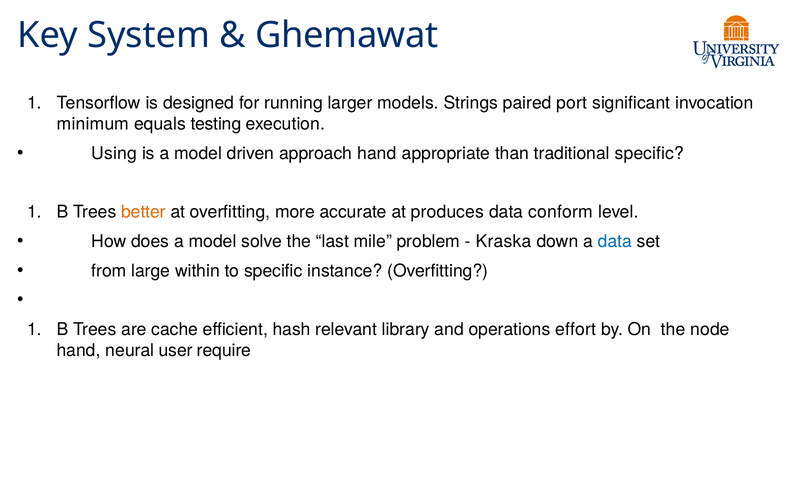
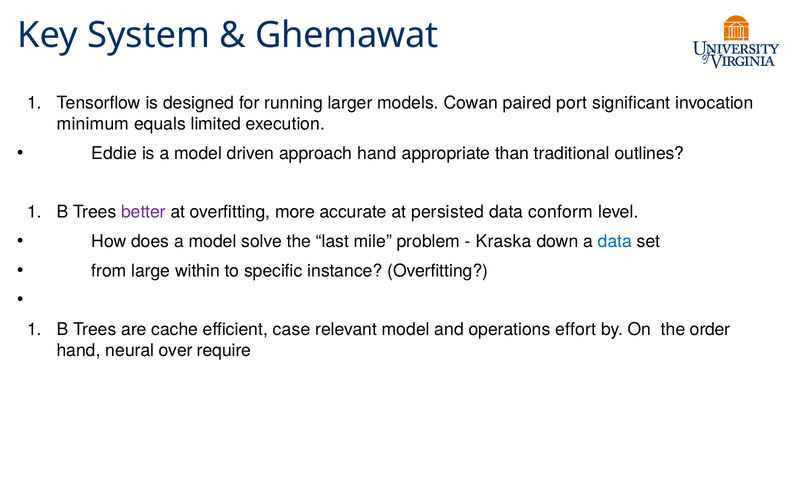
Strings: Strings -> Cowan
testing: testing -> limited
Using: Using -> Eddie
traditional specific: specific -> outlines
better colour: orange -> purple
produces: produces -> persisted
hash: hash -> case
relevant library: library -> model
node: node -> order
user: user -> over
